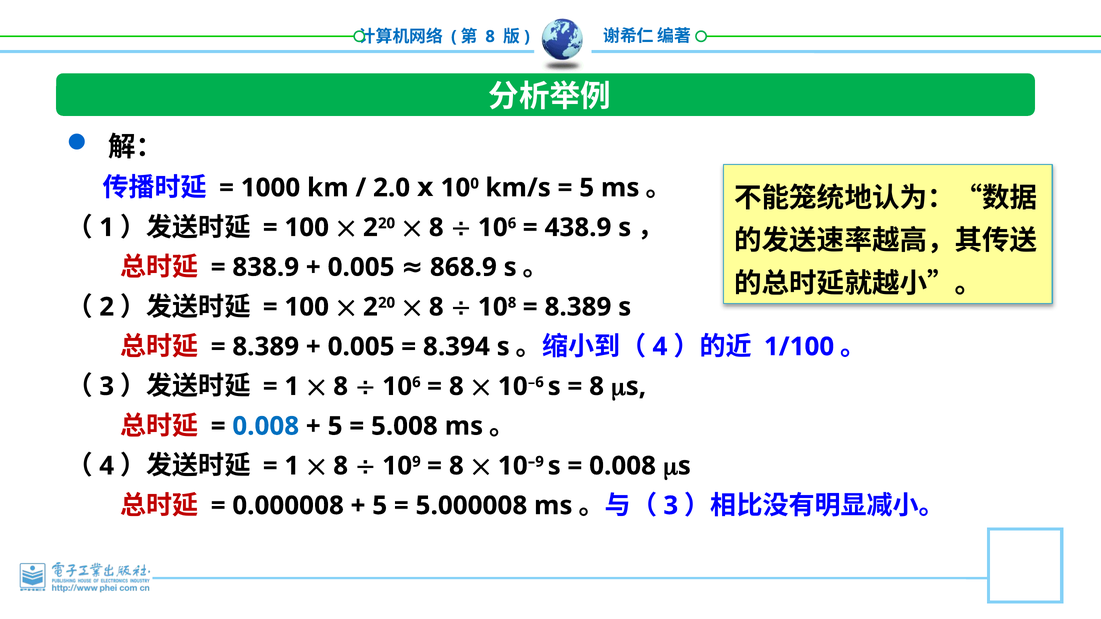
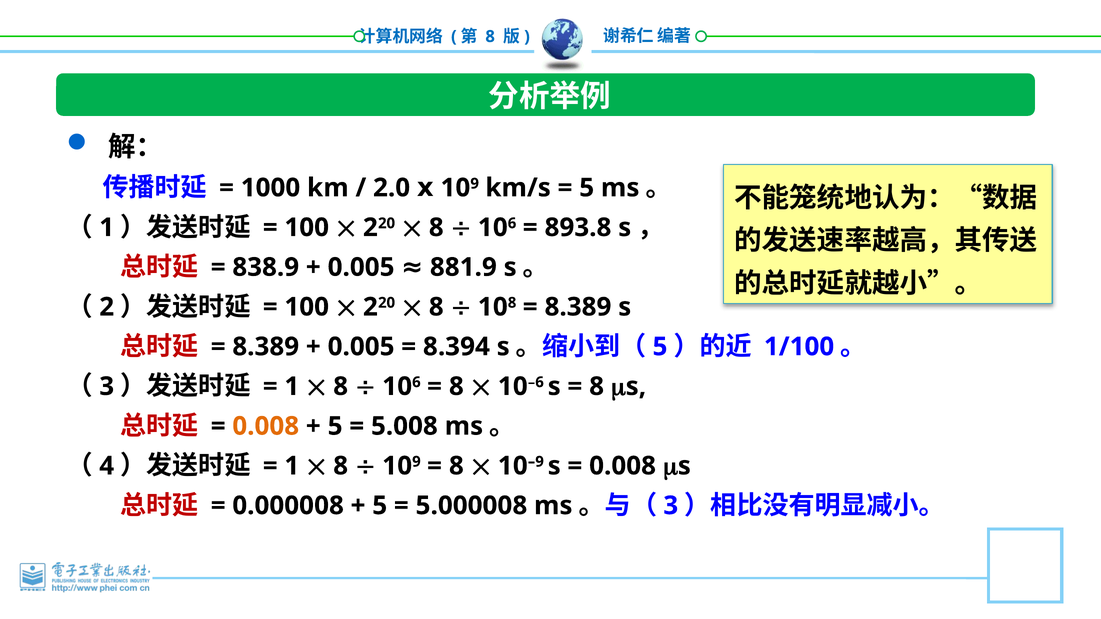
0: 0 -> 9
438.9: 438.9 -> 893.8
868.9: 868.9 -> 881.9
4 at (660, 347): 4 -> 5
0.008 at (266, 426) colour: blue -> orange
